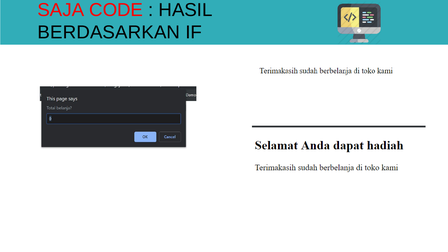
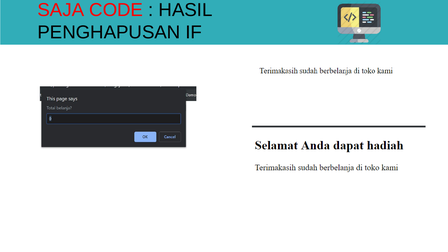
BERDASARKAN: BERDASARKAN -> PENGHAPUSAN
